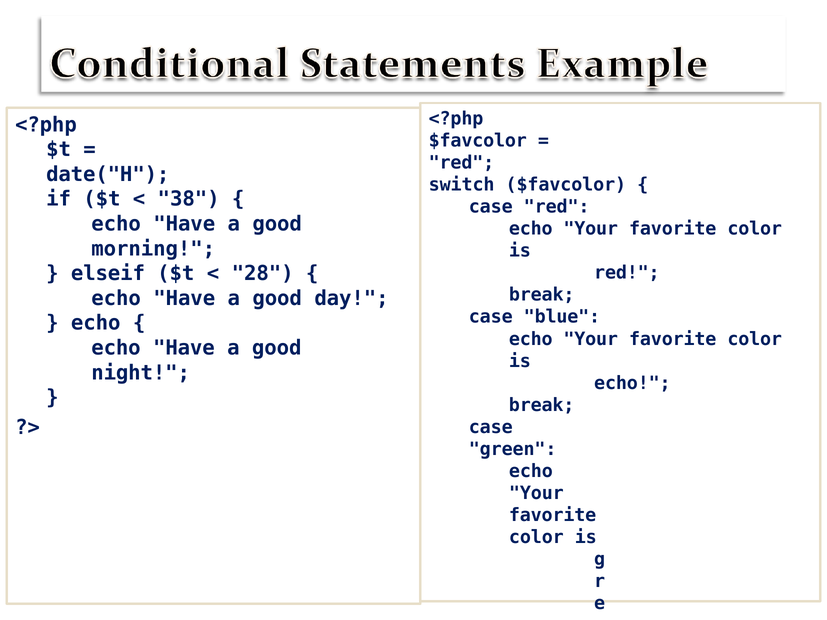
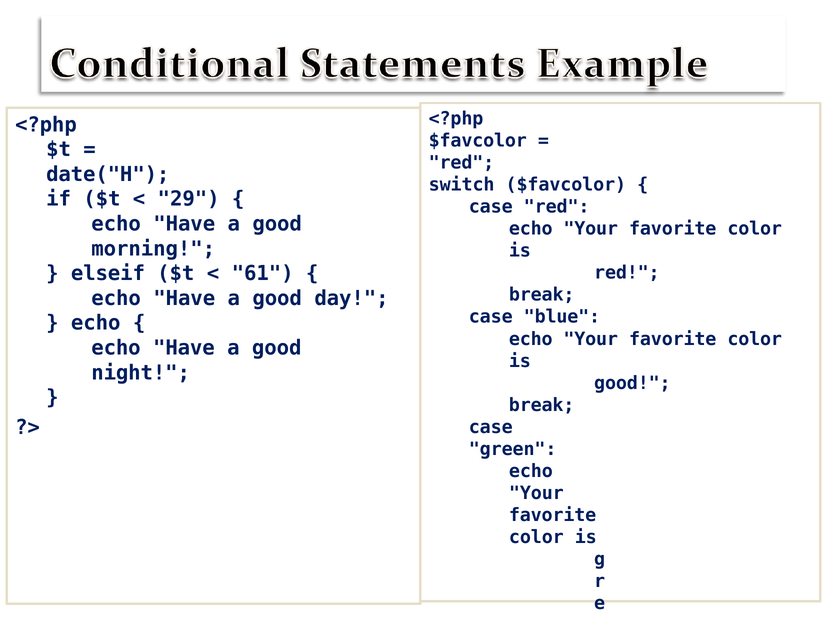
38: 38 -> 29
28: 28 -> 61
echo at (632, 383): echo -> good
